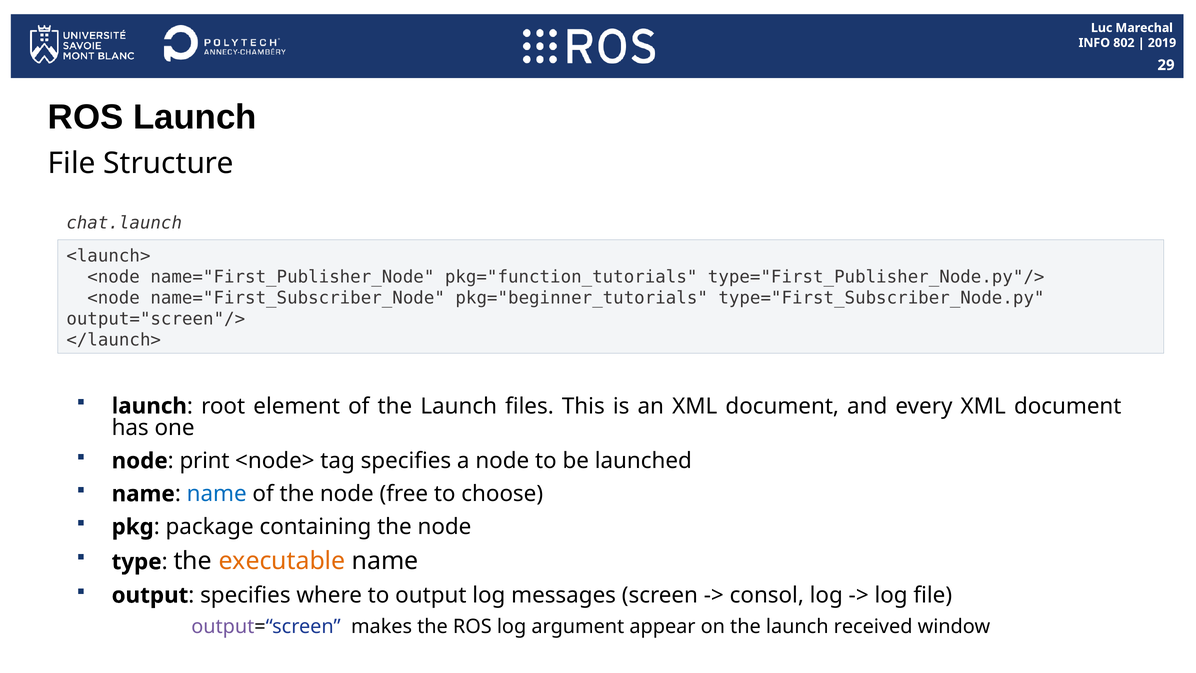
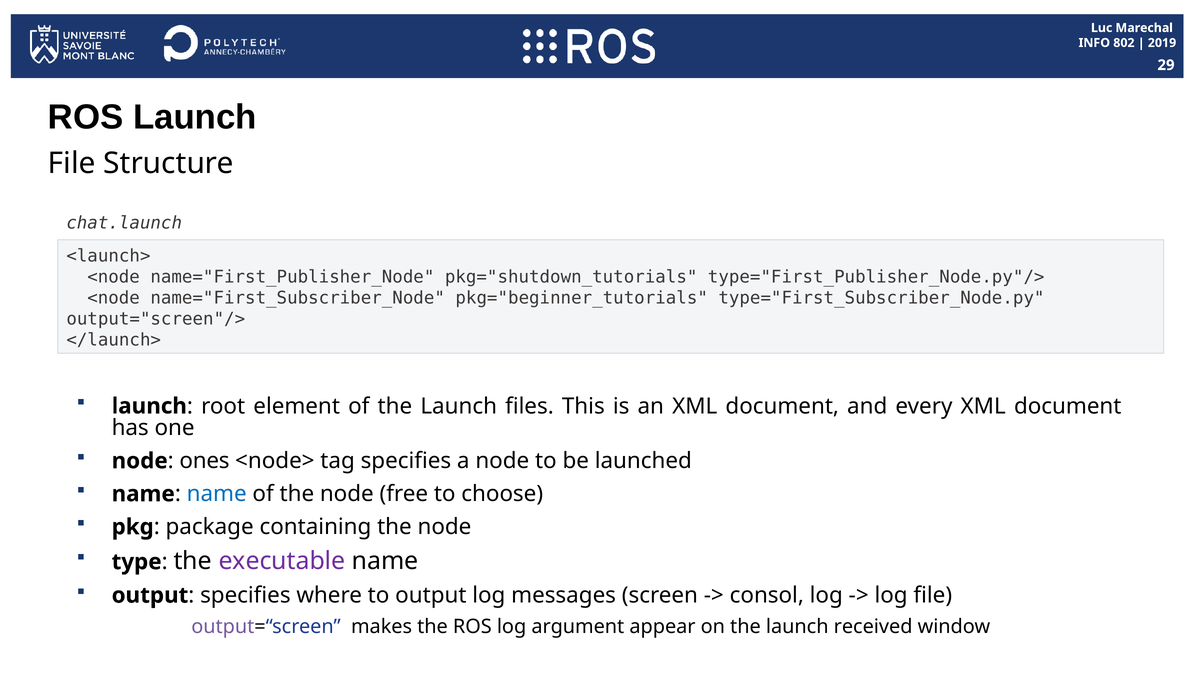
pkg="function_tutorials: pkg="function_tutorials -> pkg="shutdown_tutorials
print: print -> ones
executable colour: orange -> purple
